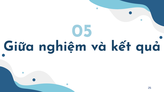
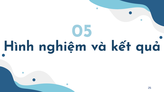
Giữa: Giữa -> Hình
